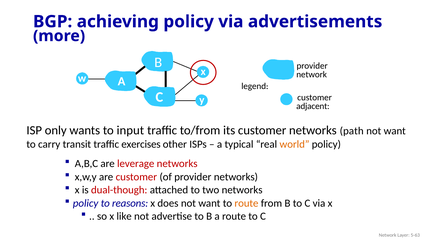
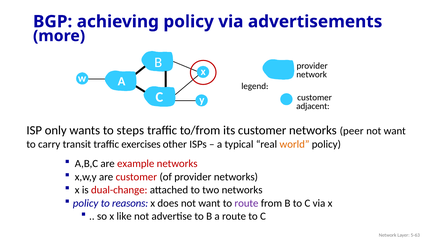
input: input -> steps
path: path -> peer
leverage: leverage -> example
dual-though: dual-though -> dual-change
route at (246, 204) colour: orange -> purple
